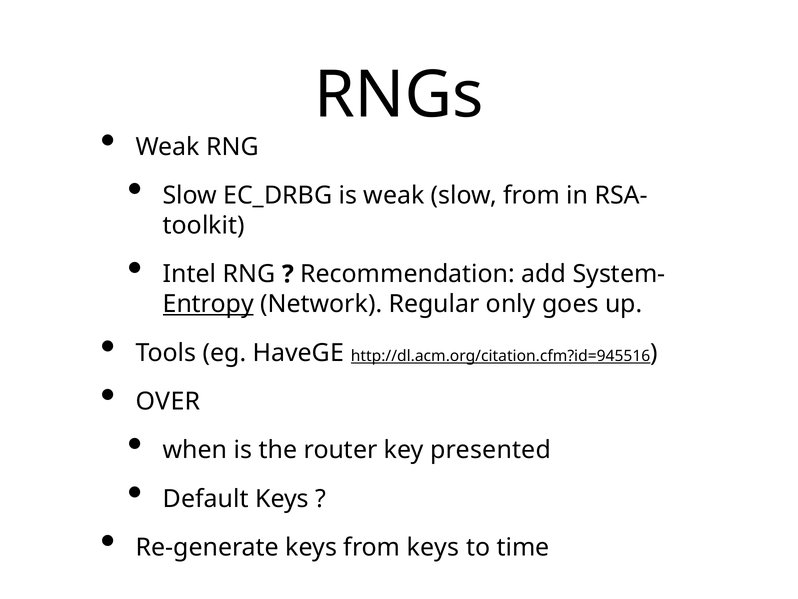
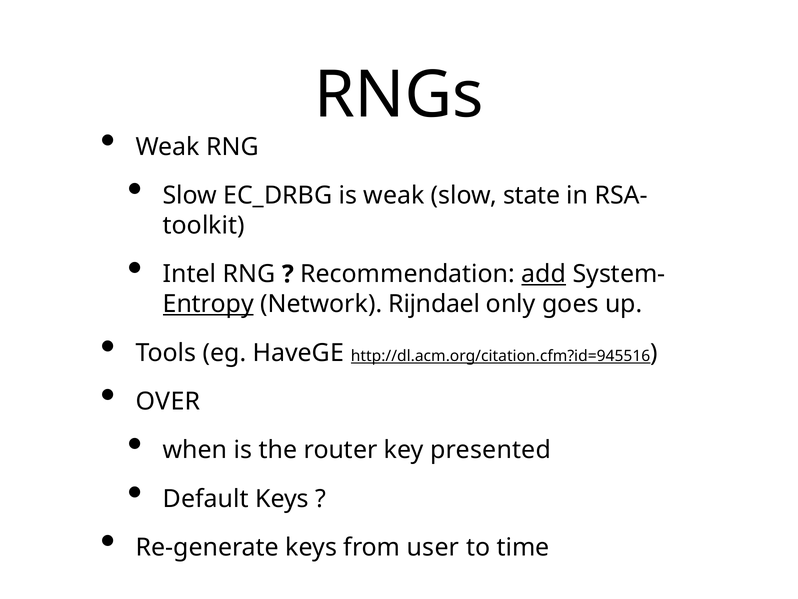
slow from: from -> state
add underline: none -> present
Regular: Regular -> Rijndael
from keys: keys -> user
